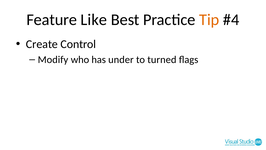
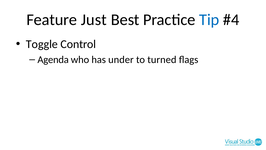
Like: Like -> Just
Tip colour: orange -> blue
Create: Create -> Toggle
Modify: Modify -> Agenda
